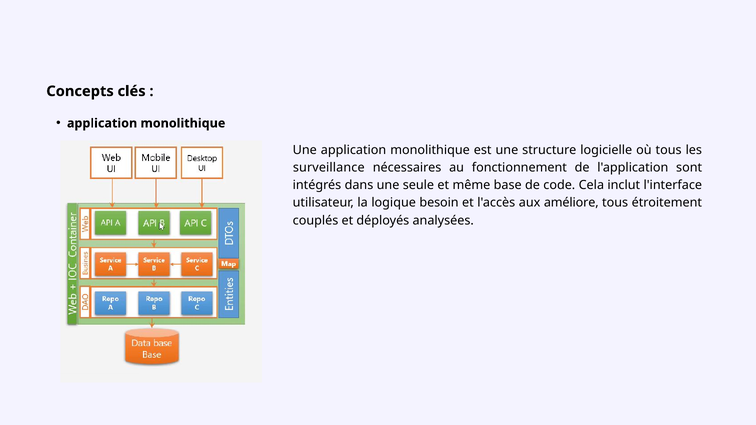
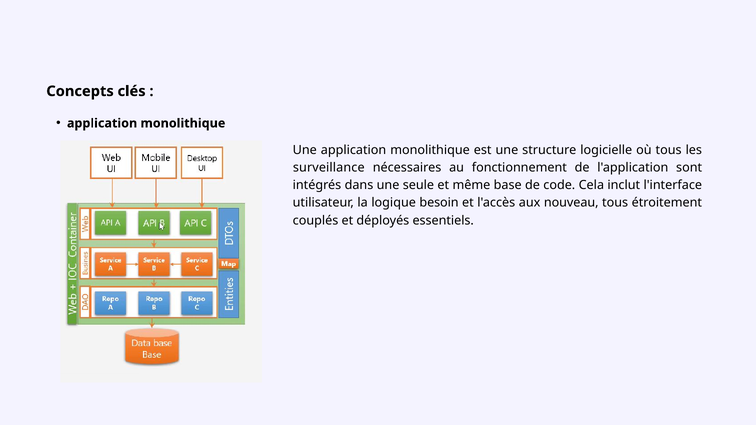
améliore: améliore -> nouveau
analysées: analysées -> essentiels
